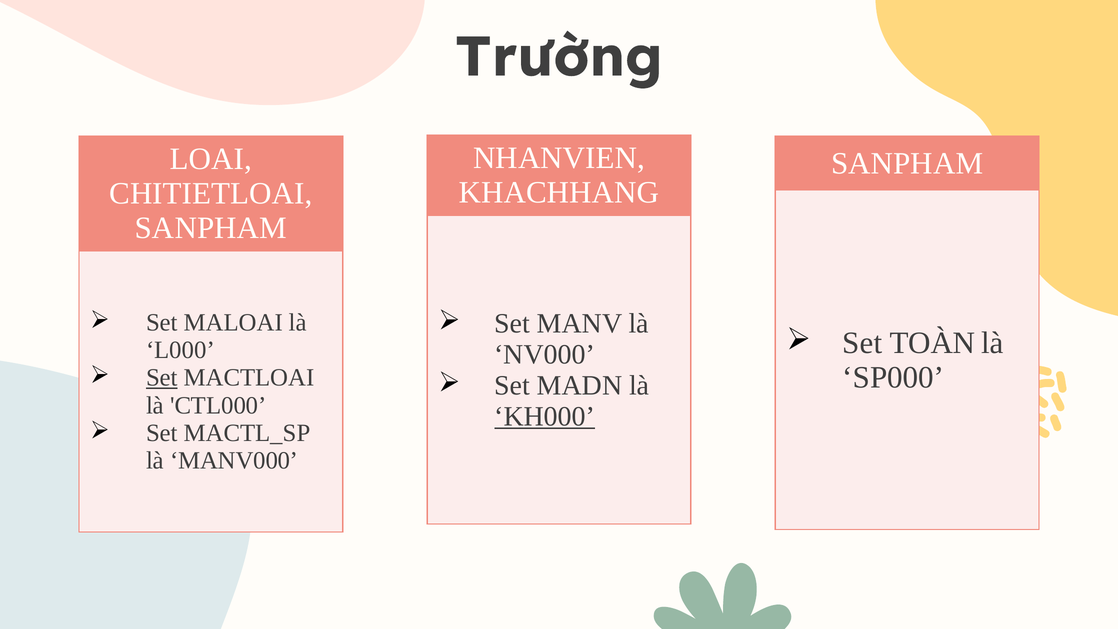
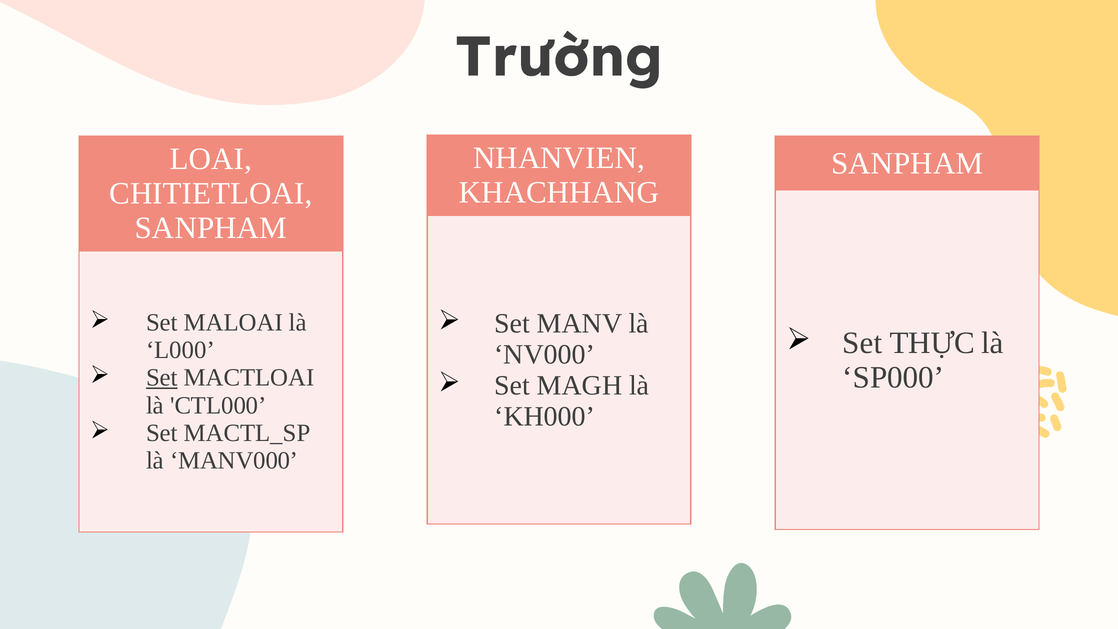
TOÀN: TOÀN -> THỰC
MADN: MADN -> MAGH
KH000 underline: present -> none
